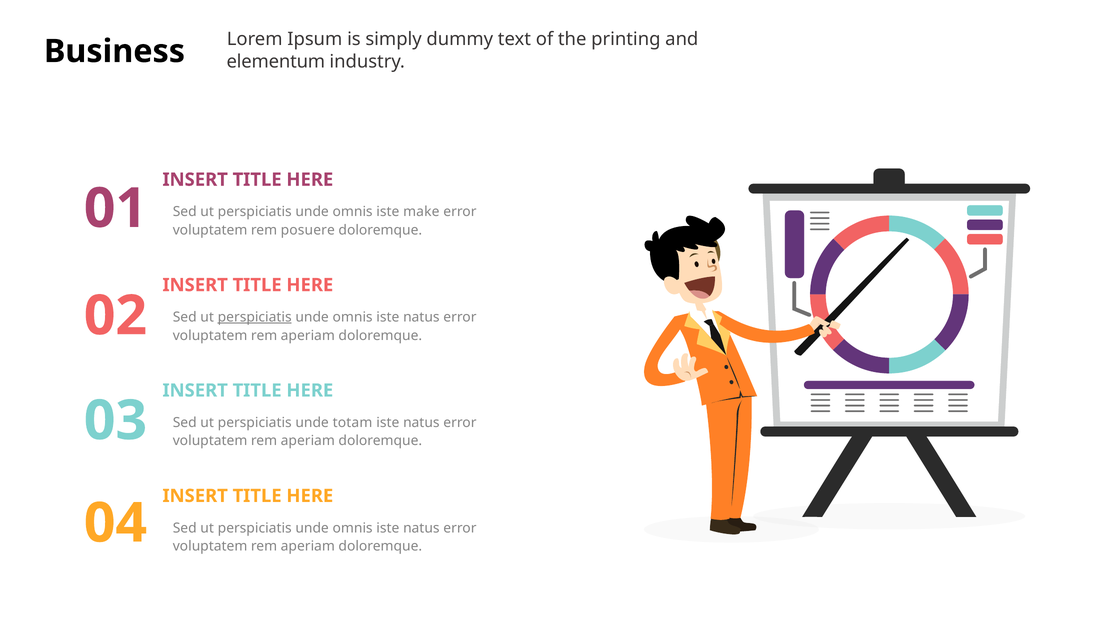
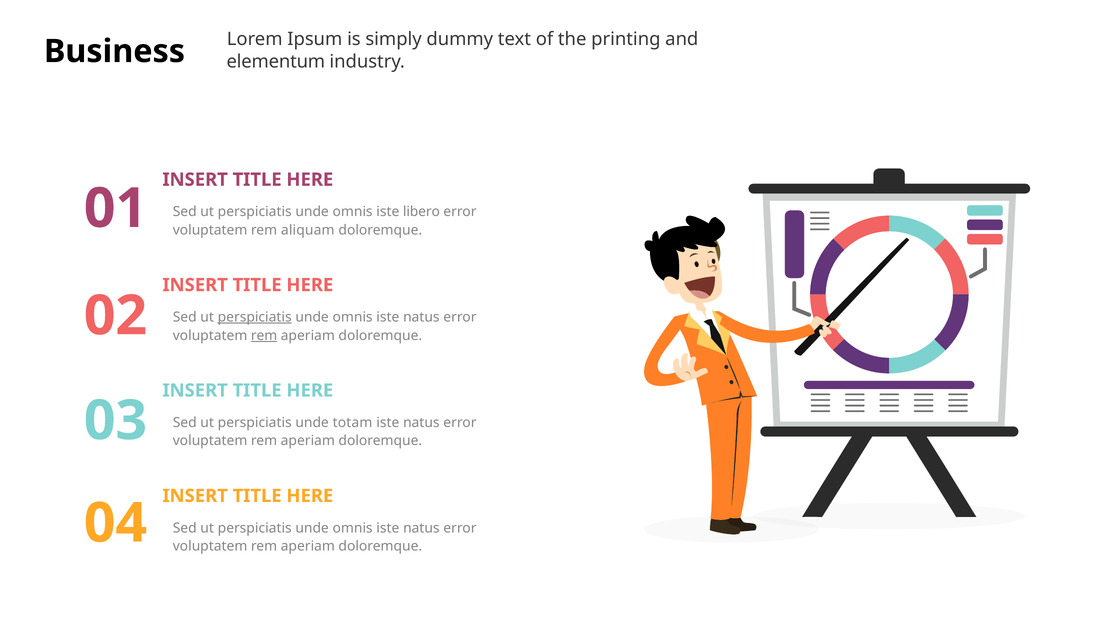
make: make -> libero
posuere: posuere -> aliquam
rem at (264, 336) underline: none -> present
